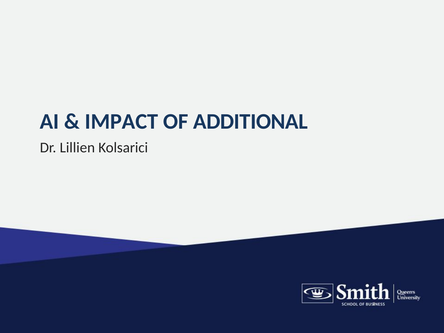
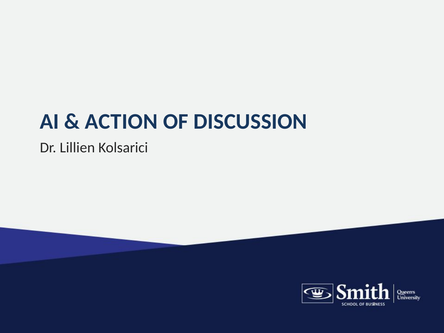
IMPACT: IMPACT -> ACTION
ADDITIONAL: ADDITIONAL -> DISCUSSION
